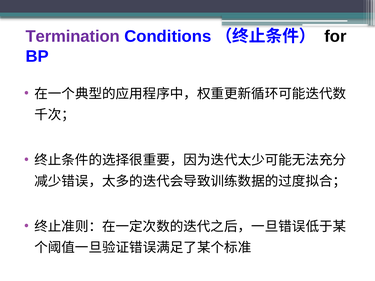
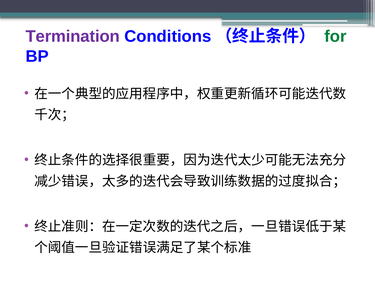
for colour: black -> green
